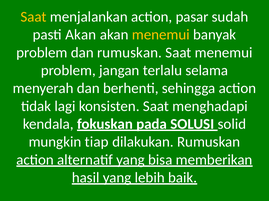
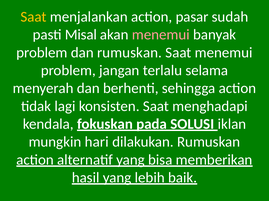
pasti Akan: Akan -> Misal
menemui at (161, 35) colour: yellow -> pink
solid: solid -> iklan
tiap: tiap -> hari
